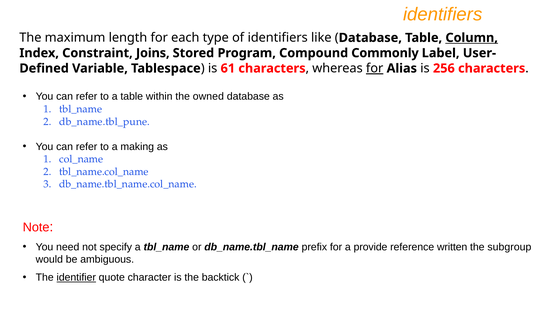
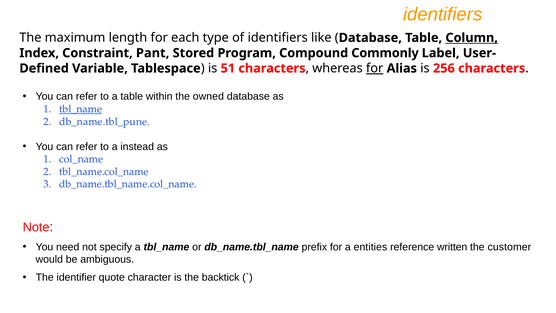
Joins: Joins -> Pant
61: 61 -> 51
tbl_name at (81, 109) underline: none -> present
making: making -> instead
provide: provide -> entities
subgroup: subgroup -> customer
identifier underline: present -> none
